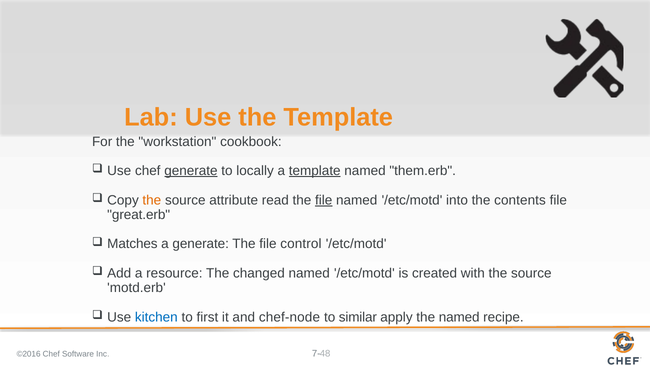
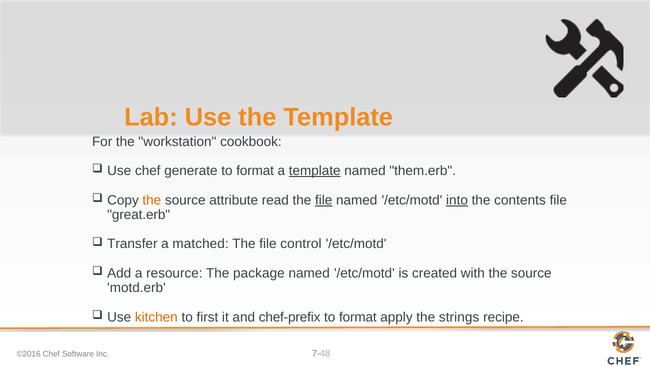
generate at (191, 171) underline: present -> none
locally at (255, 171): locally -> format
into underline: none -> present
Matches: Matches -> Transfer
a generate: generate -> matched
changed: changed -> package
kitchen colour: blue -> orange
chef-node: chef-node -> chef-prefix
similar at (358, 317): similar -> format
the named: named -> strings
